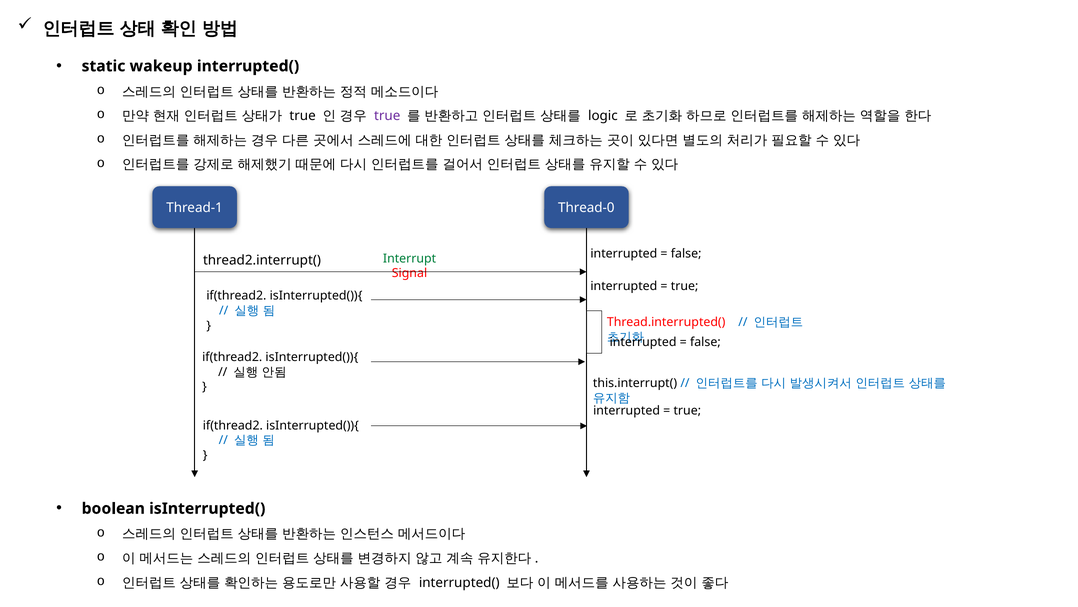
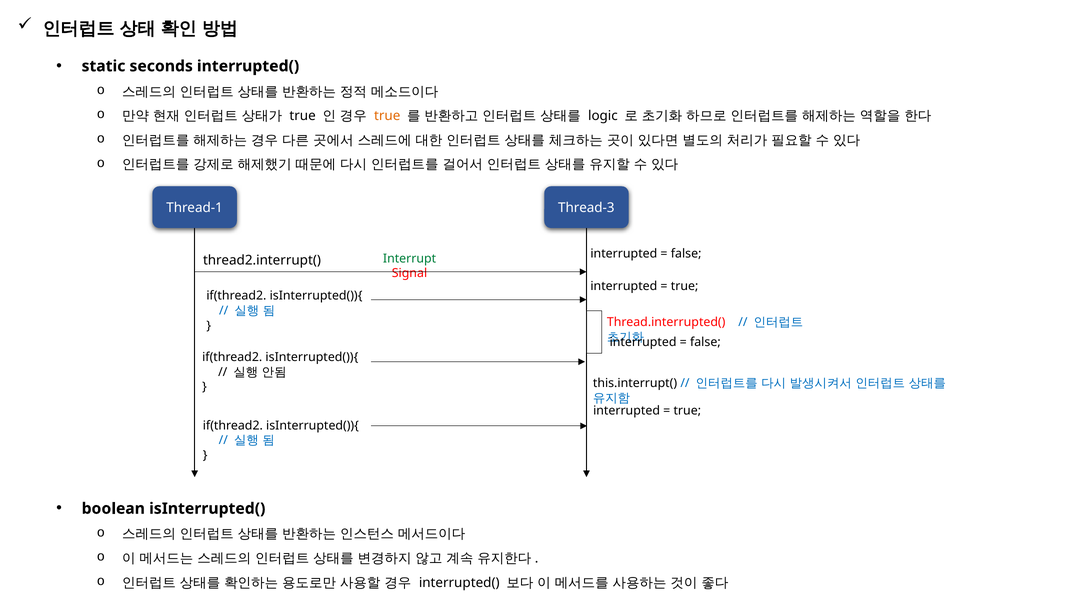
wakeup: wakeup -> seconds
true at (387, 116) colour: purple -> orange
Thread-0: Thread-0 -> Thread-3
